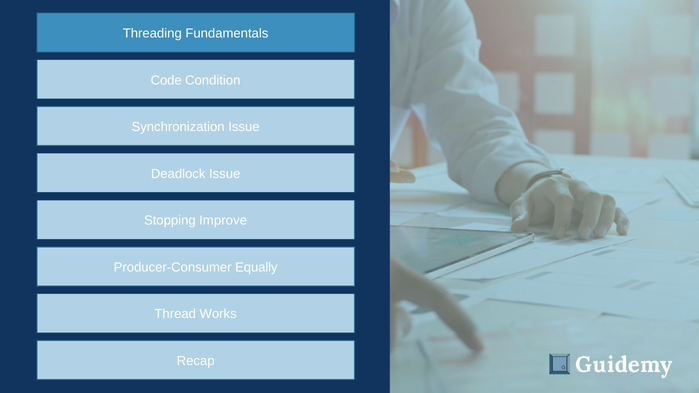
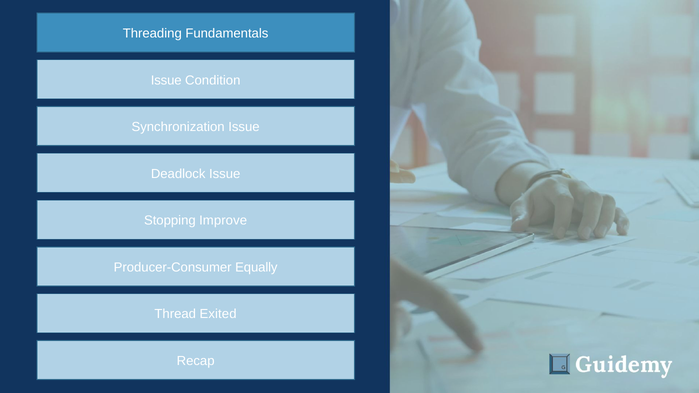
Code at (166, 80): Code -> Issue
Works: Works -> Exited
